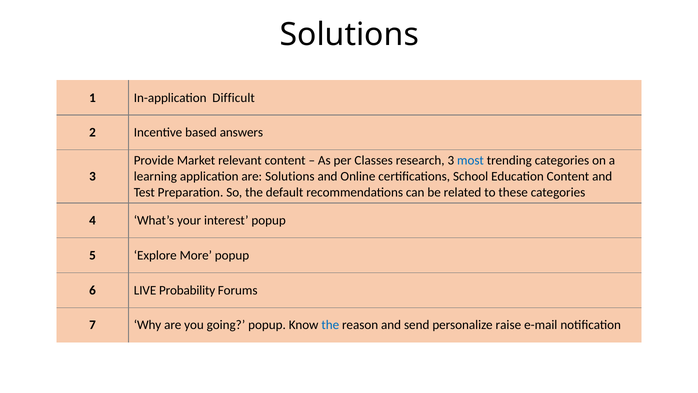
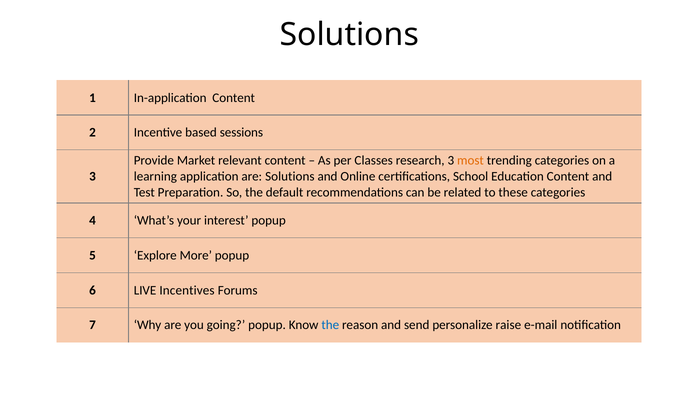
In-application Difficult: Difficult -> Content
answers: answers -> sessions
most colour: blue -> orange
Probability: Probability -> Incentives
